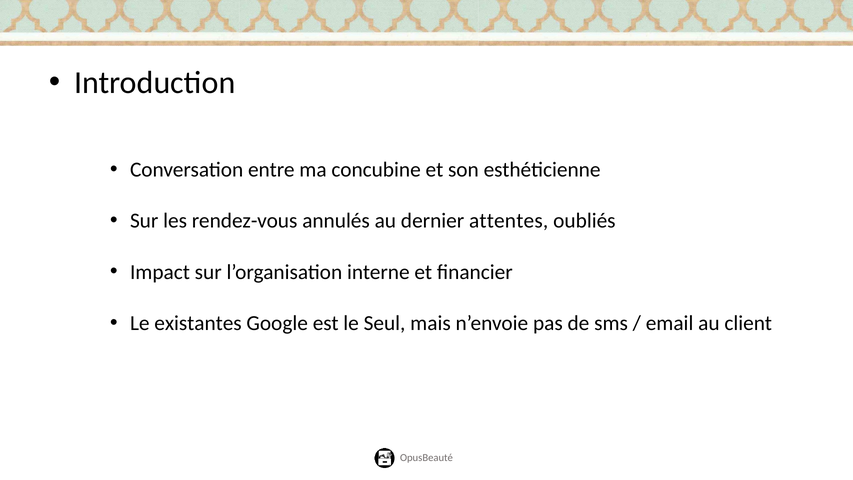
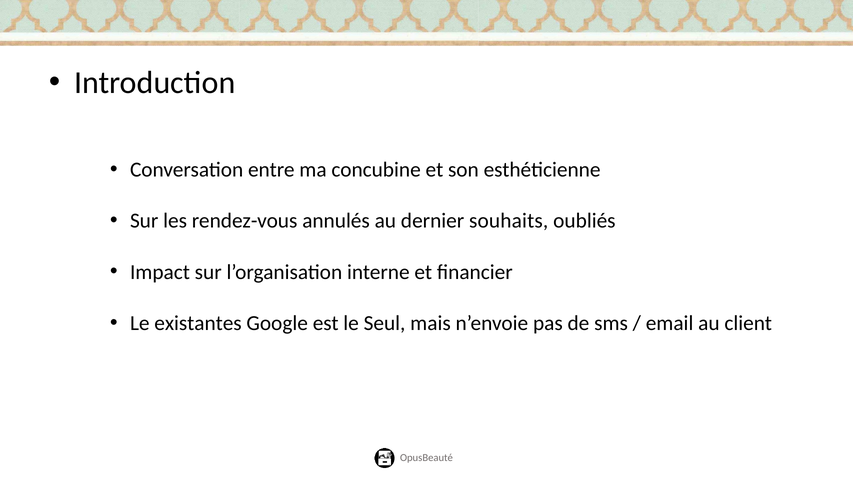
attentes: attentes -> souhaits
